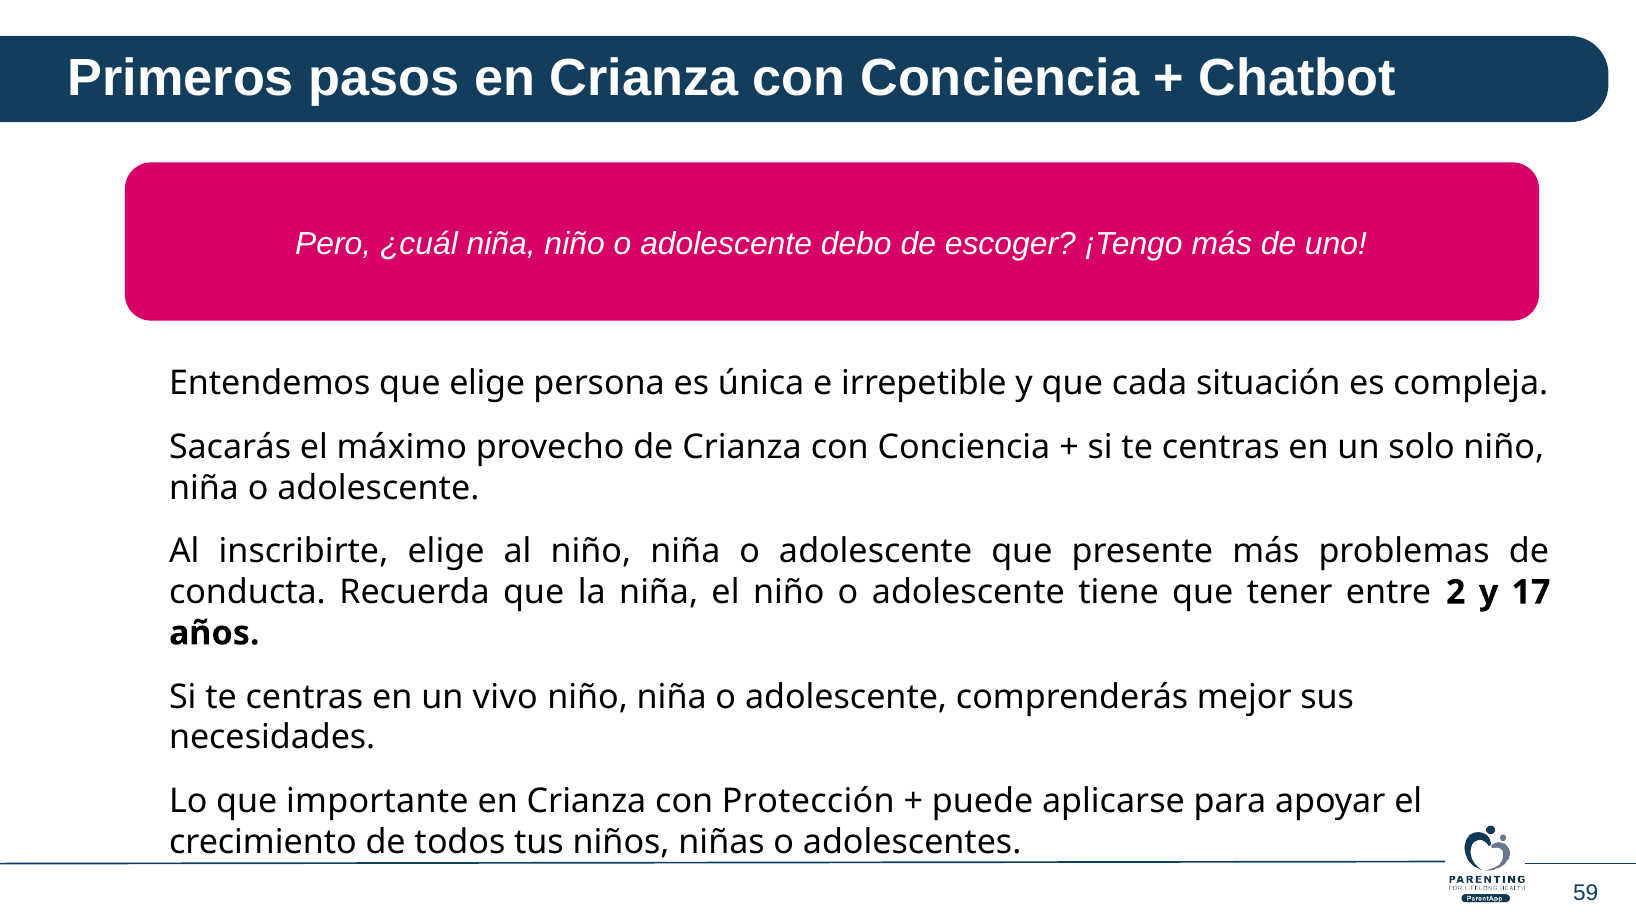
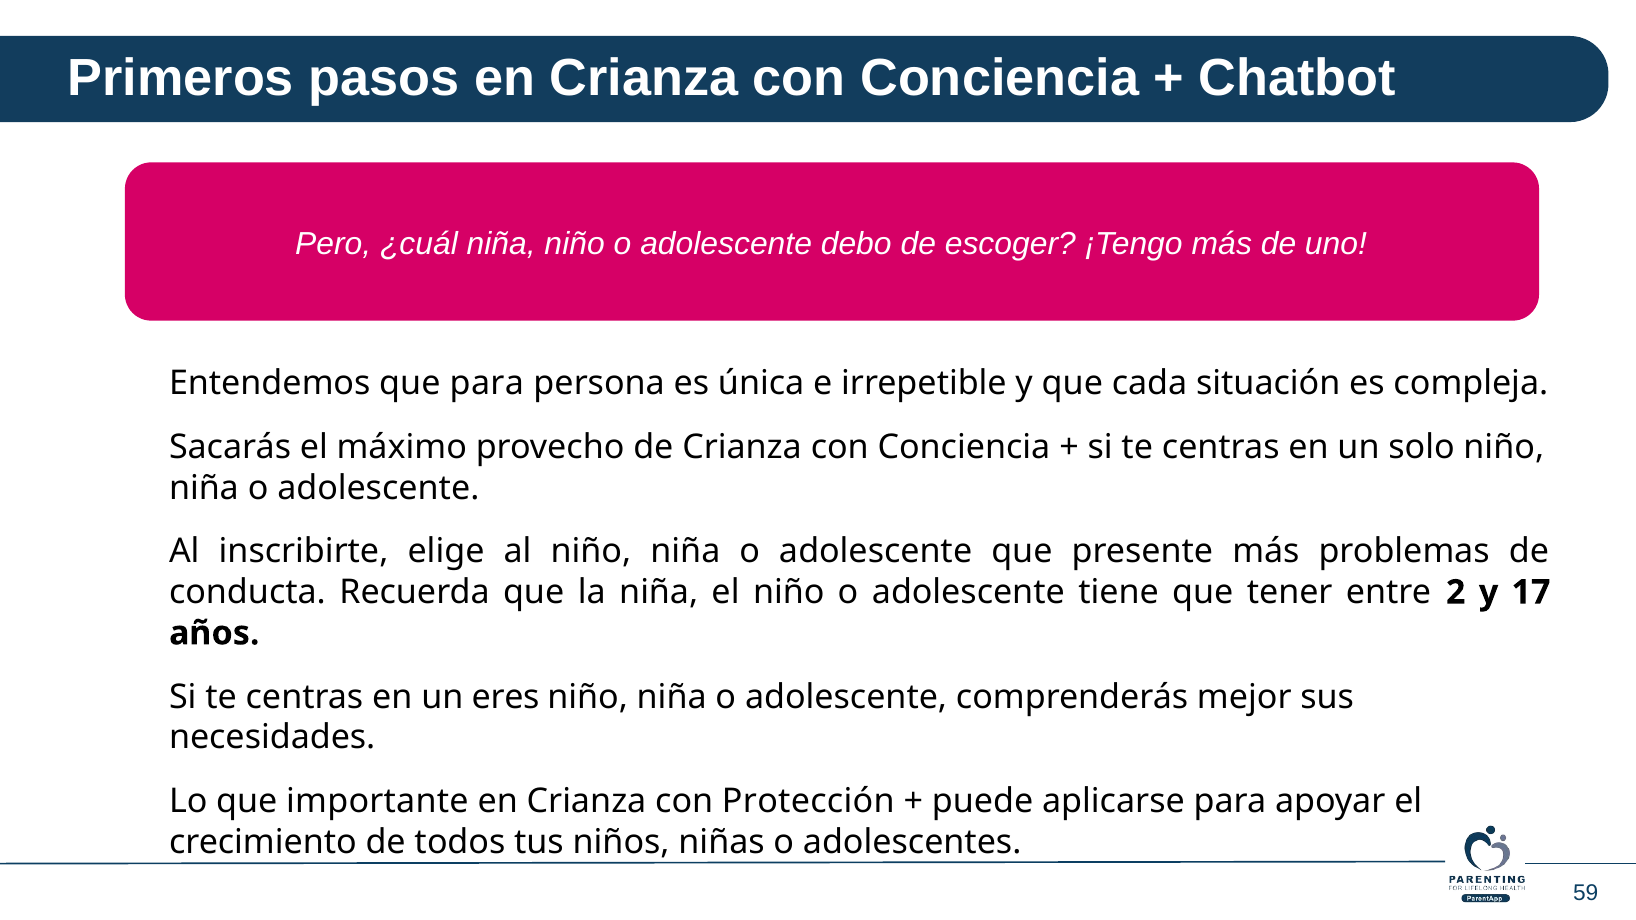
que elige: elige -> para
vivo: vivo -> eres
